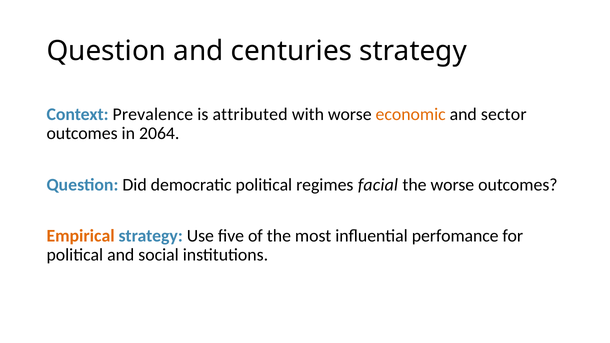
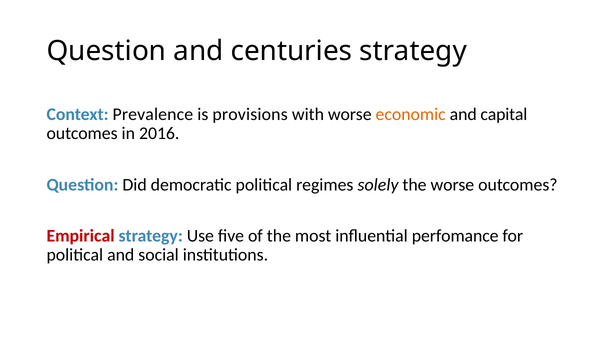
attributed: attributed -> provisions
sector: sector -> capital
2064: 2064 -> 2016
facial: facial -> solely
Empirical colour: orange -> red
